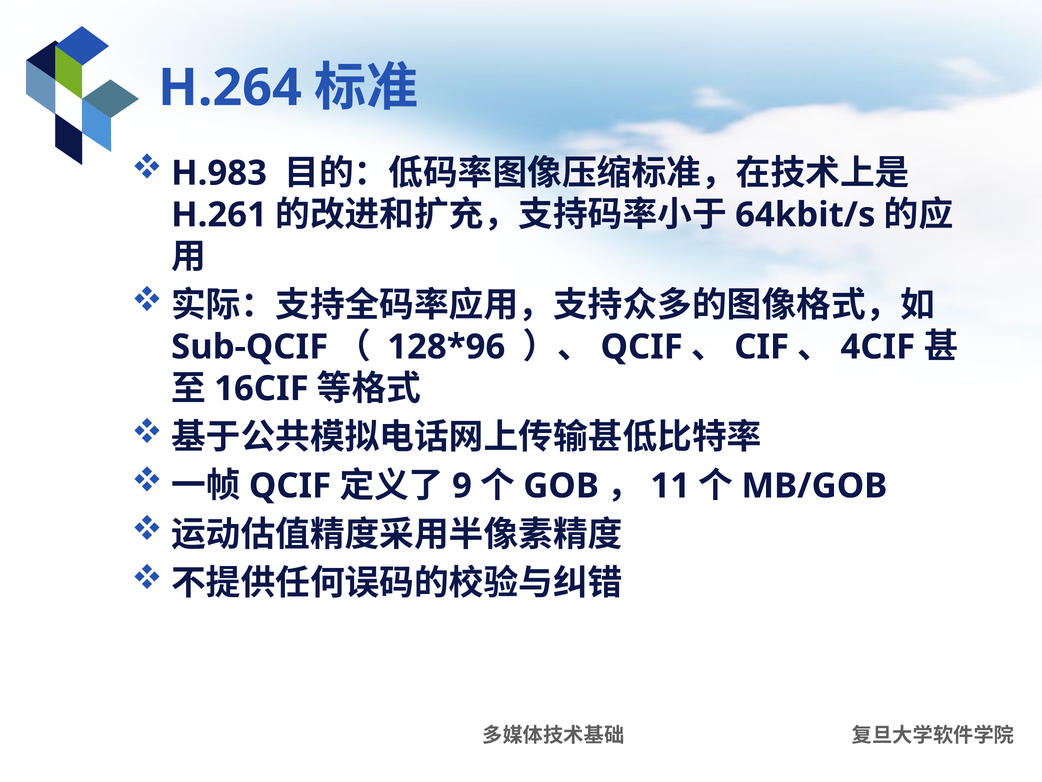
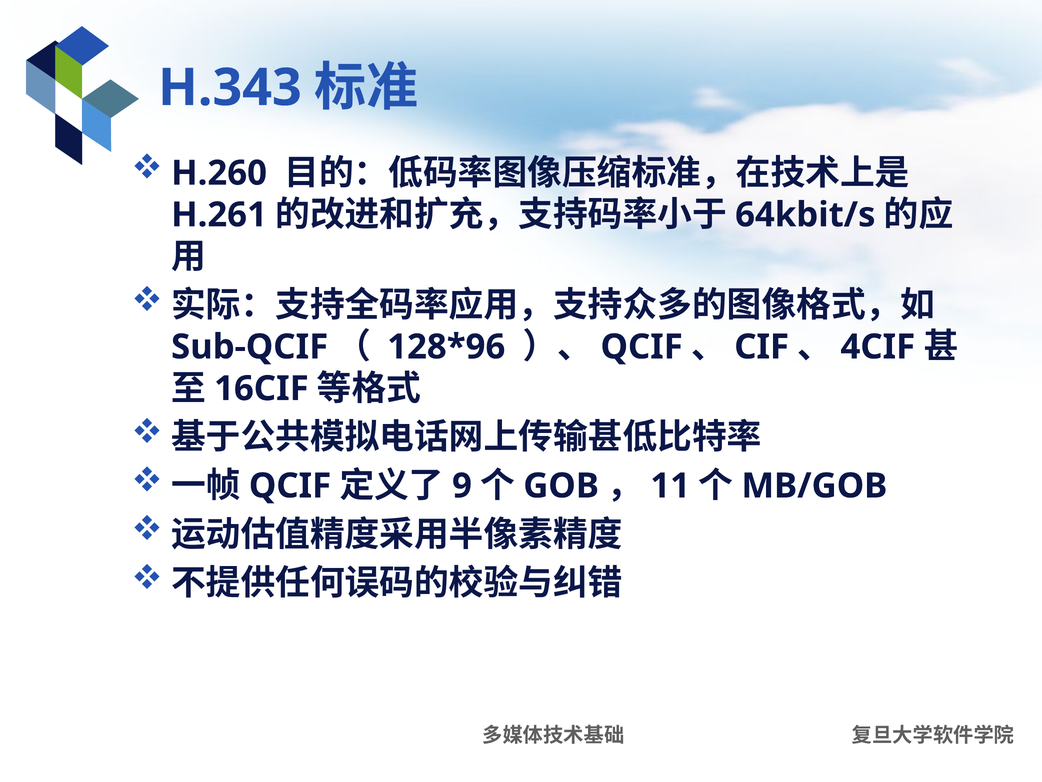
H.264: H.264 -> H.343
H.983: H.983 -> H.260
